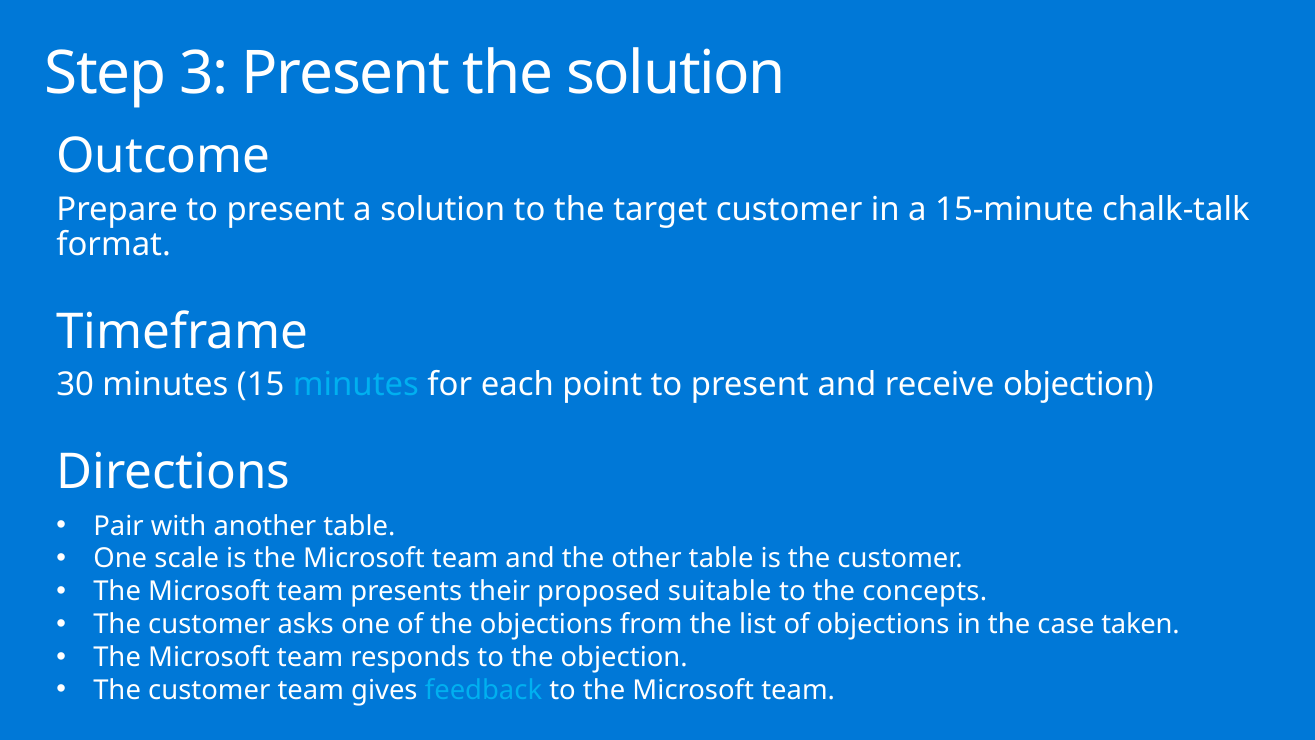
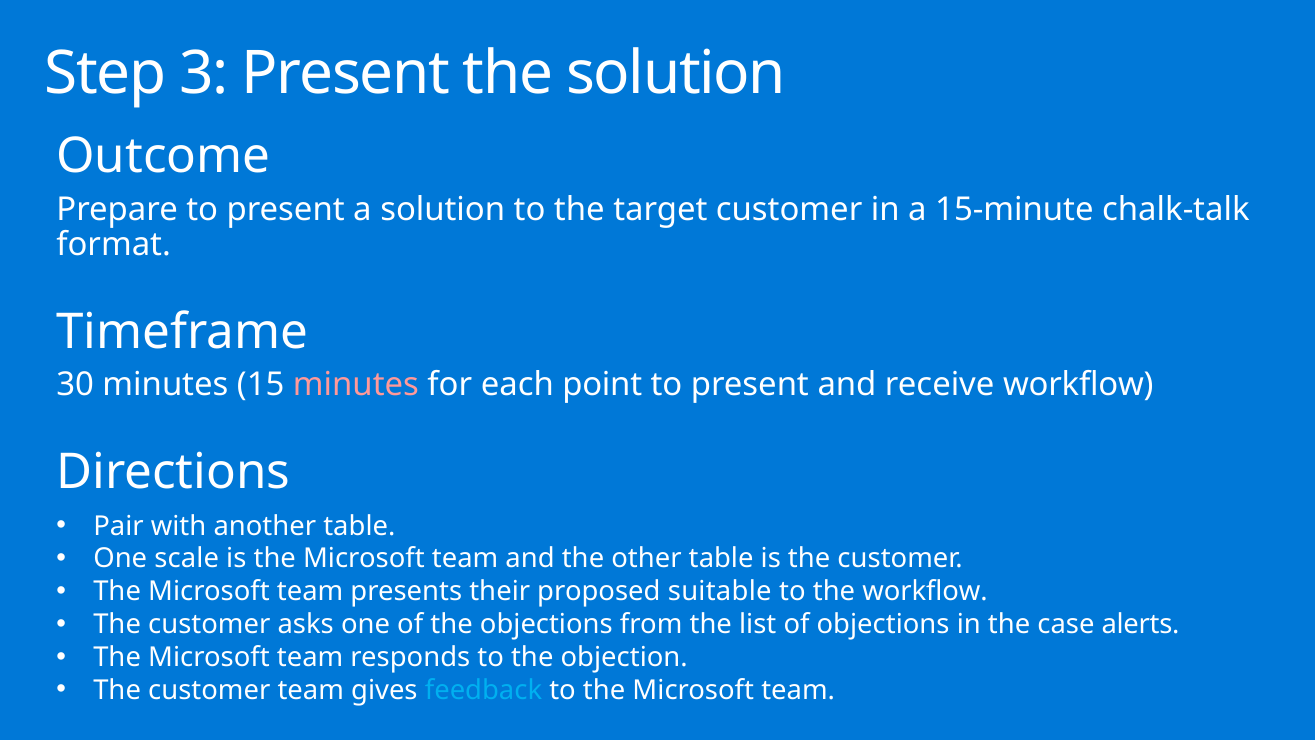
minutes at (356, 385) colour: light blue -> pink
receive objection: objection -> workflow
the concepts: concepts -> workflow
taken: taken -> alerts
